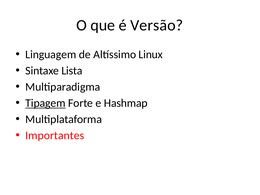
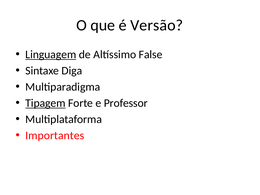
Linguagem underline: none -> present
Linux: Linux -> False
Lista: Lista -> Diga
Hashmap: Hashmap -> Professor
